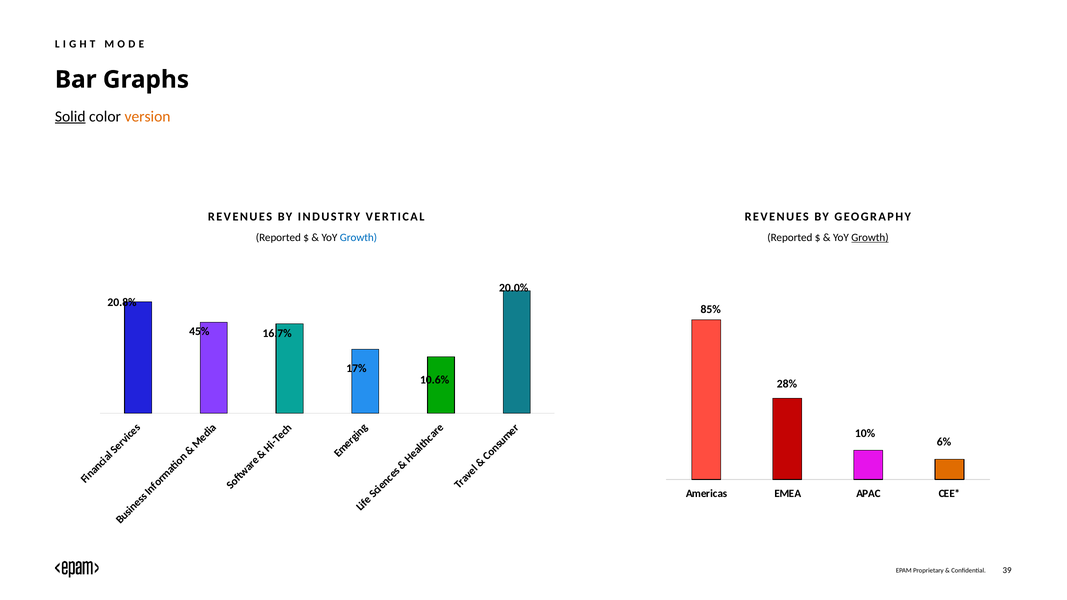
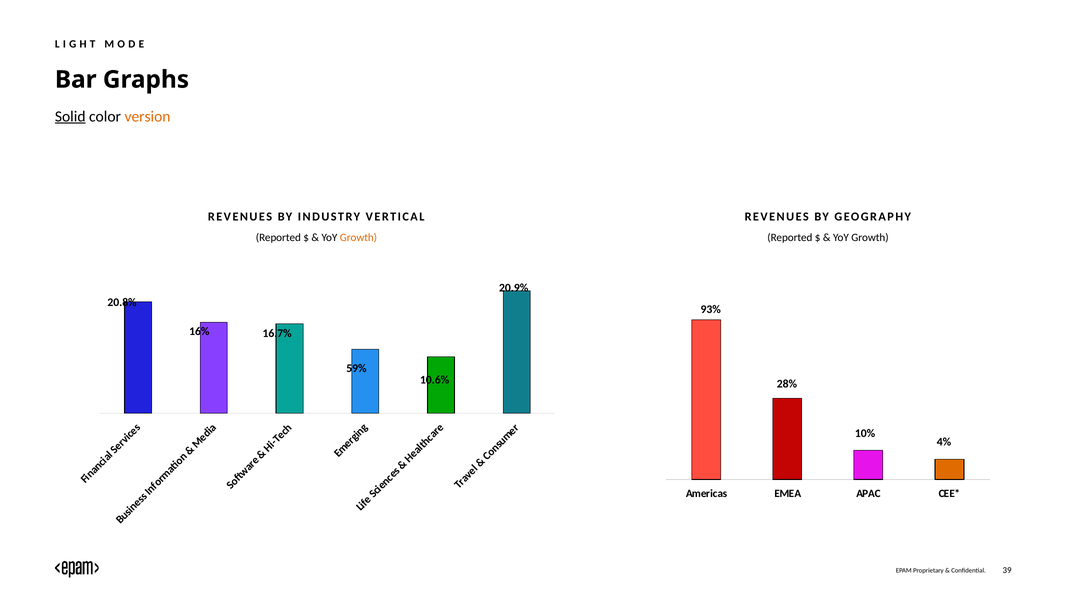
Growth at (358, 238) colour: blue -> orange
Growth at (870, 238) underline: present -> none
20.0%: 20.0% -> 20.9%
85%: 85% -> 93%
45%: 45% -> 16%
17%: 17% -> 59%
6%: 6% -> 4%
